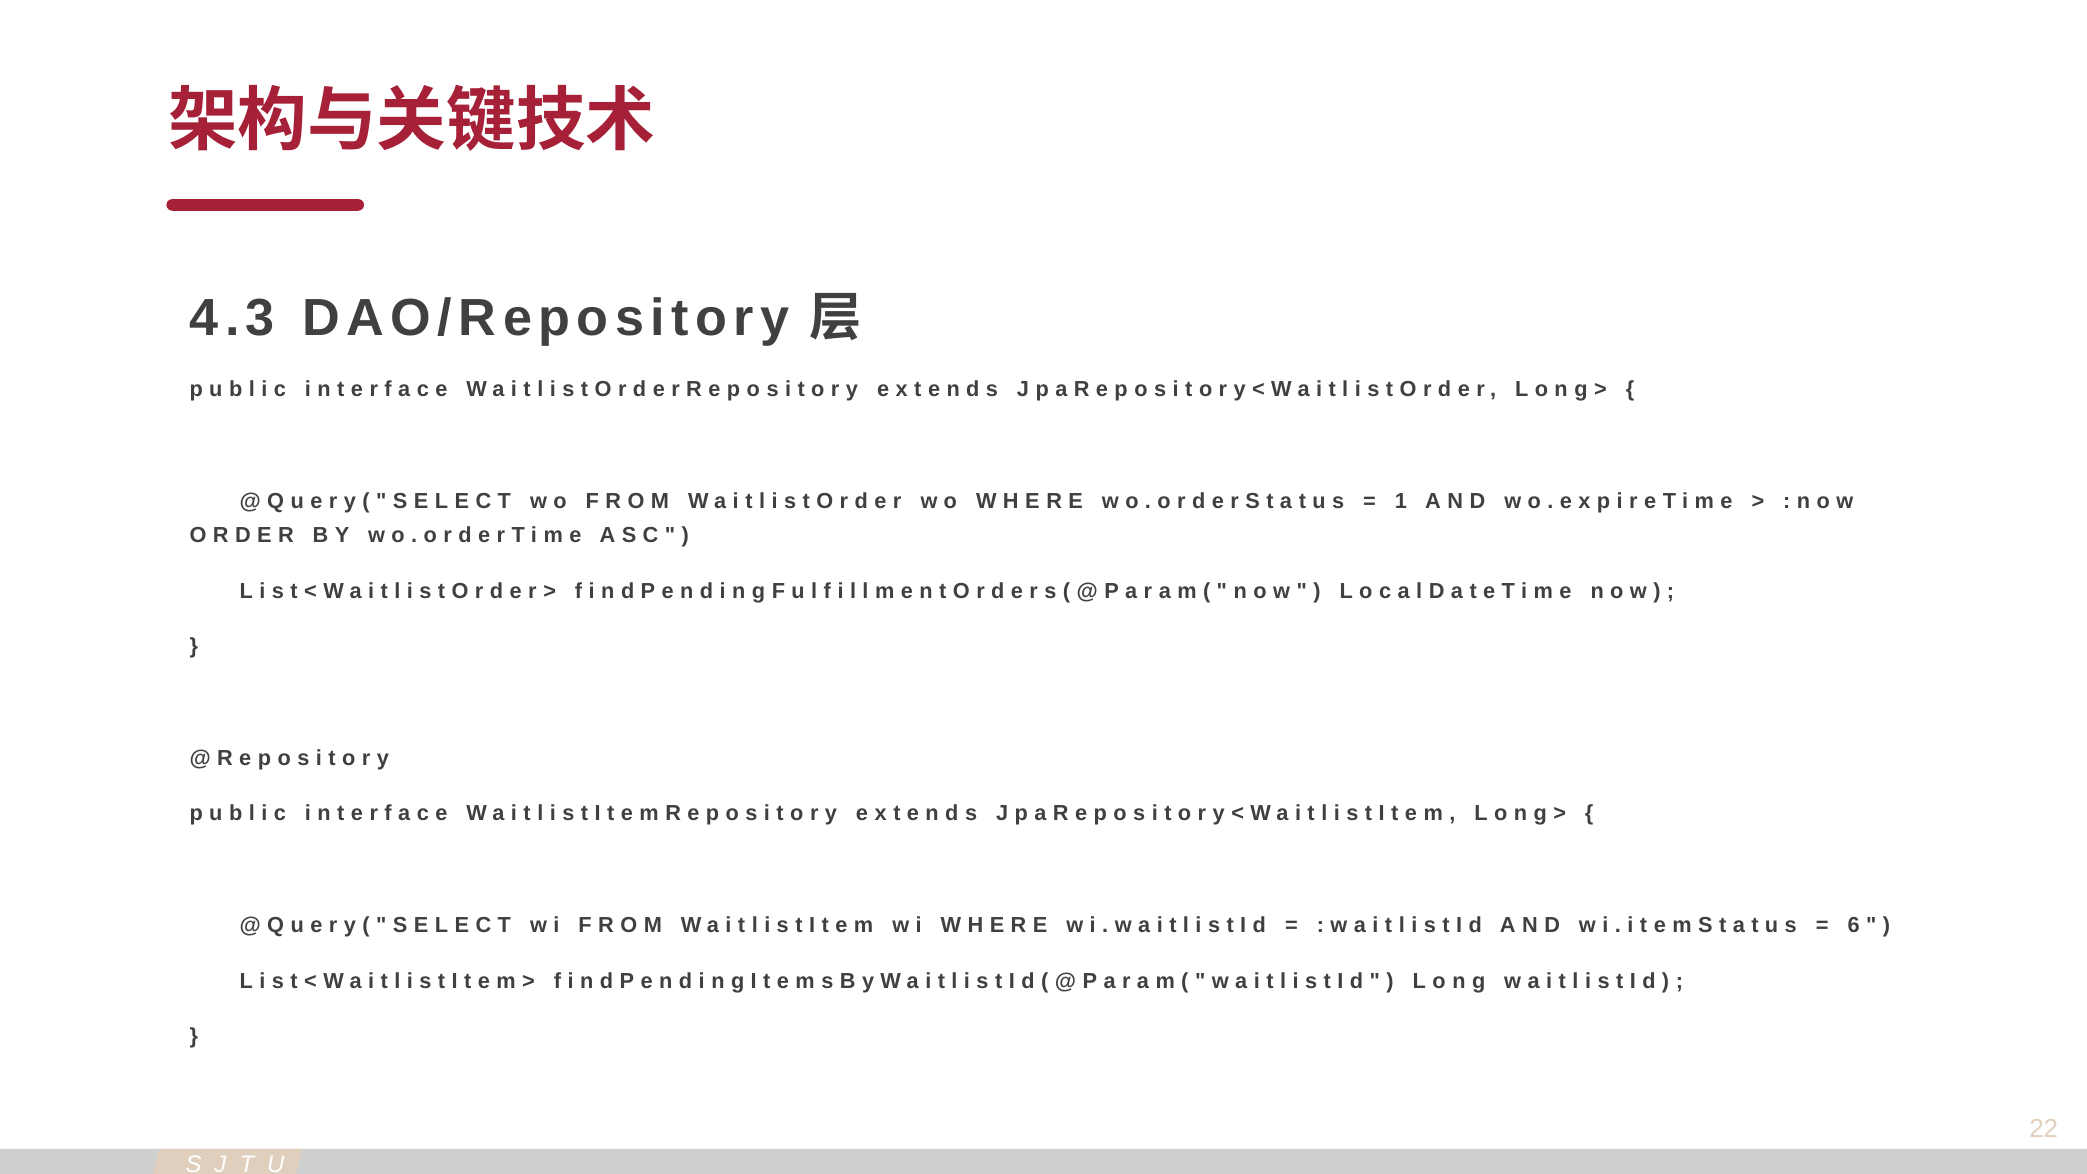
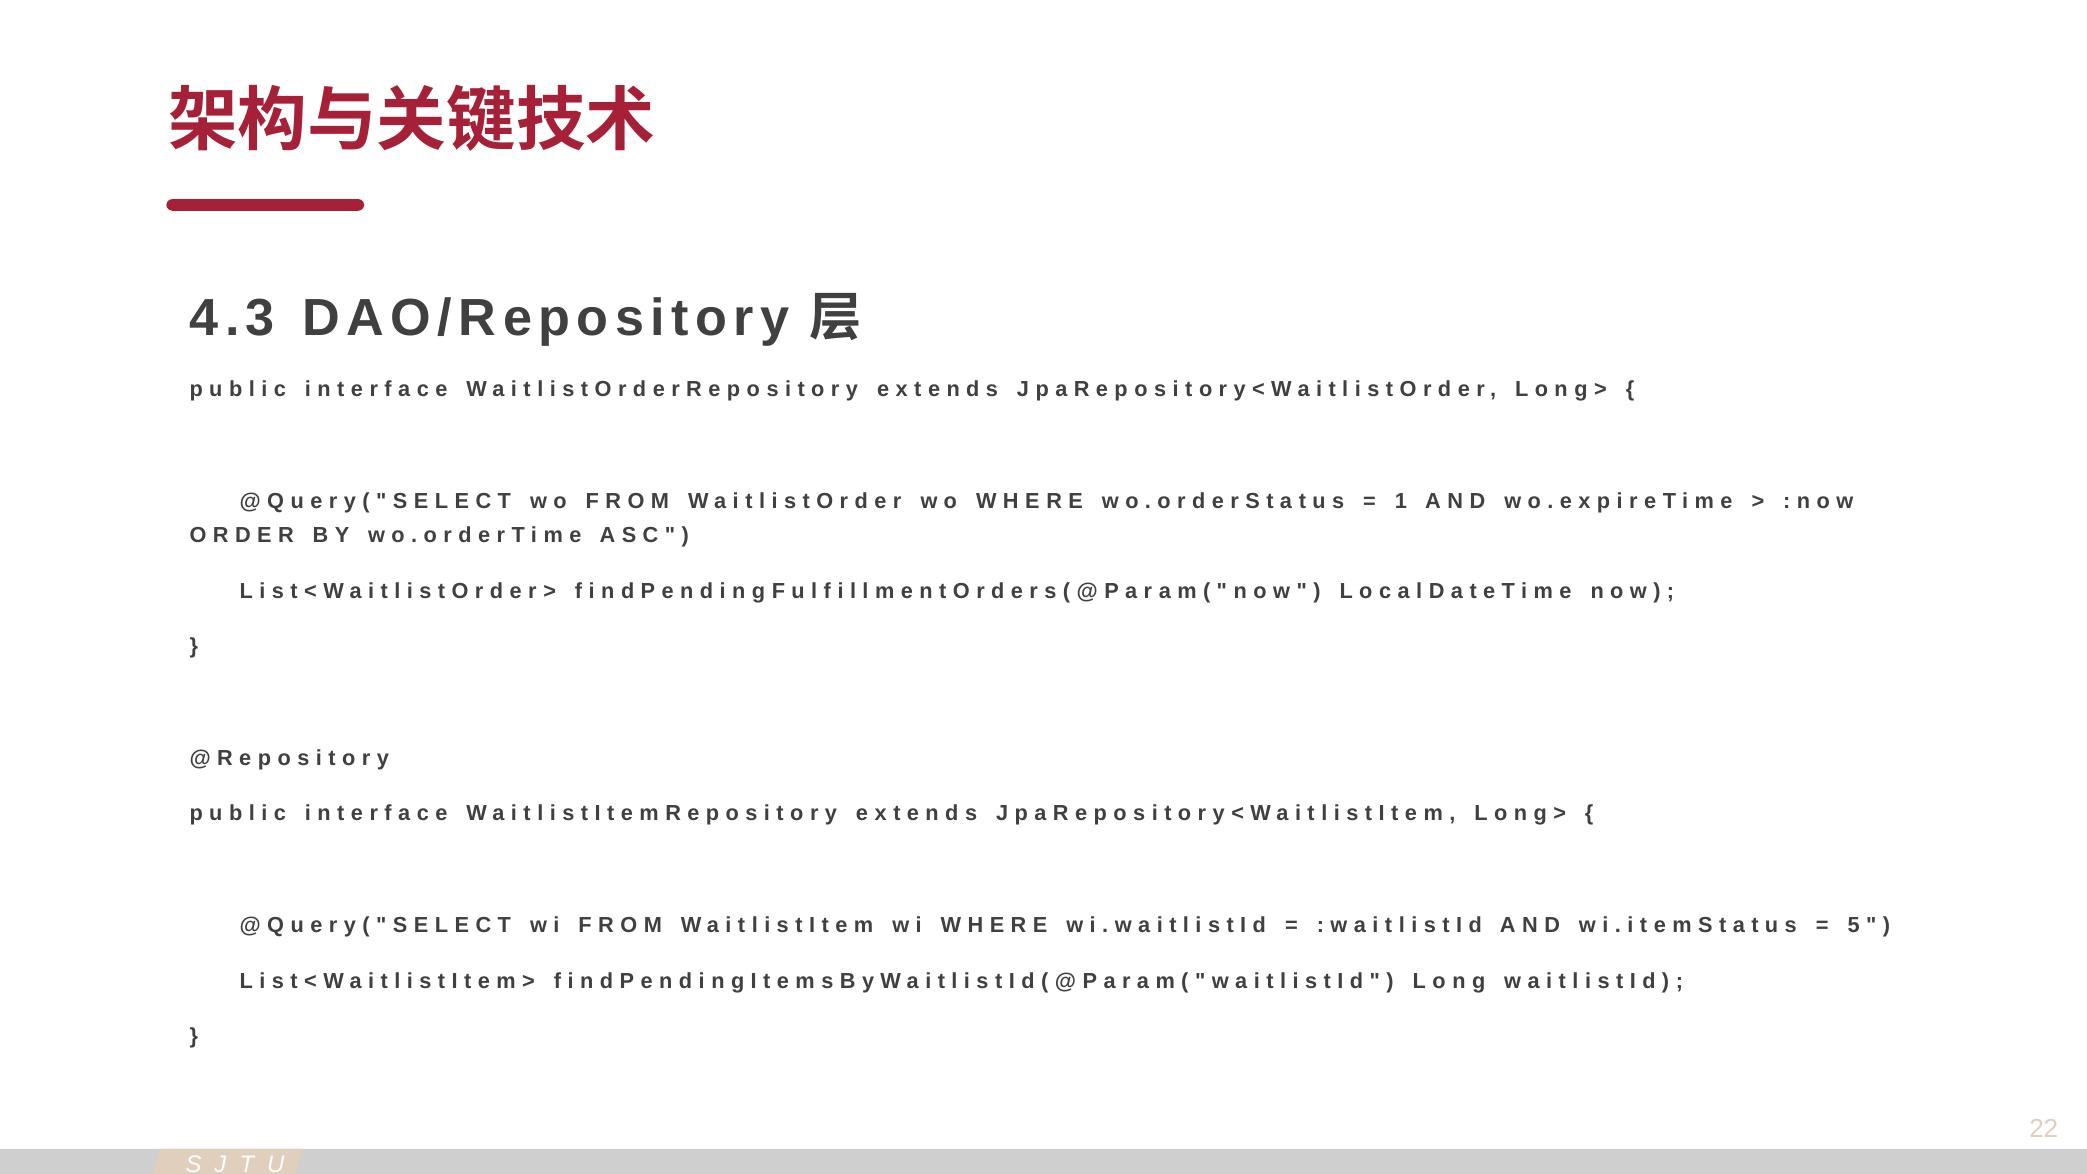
6: 6 -> 5
